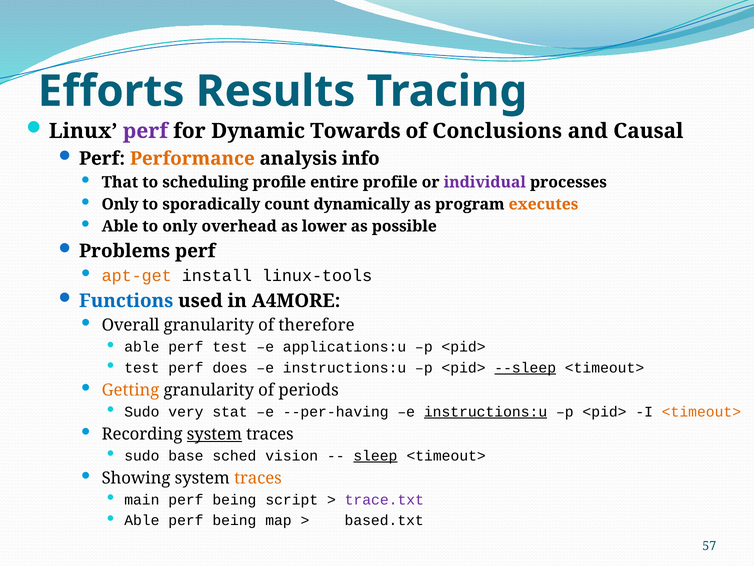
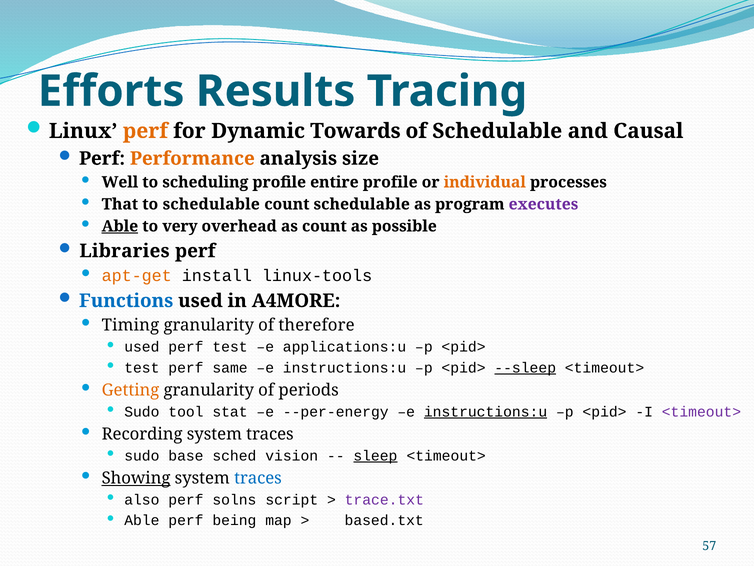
perf at (145, 131) colour: purple -> orange
of Conclusions: Conclusions -> Schedulable
info: info -> size
That: That -> Well
individual colour: purple -> orange
Only at (120, 204): Only -> That
to sporadically: sporadically -> schedulable
count dynamically: dynamically -> schedulable
executes colour: orange -> purple
Able at (120, 226) underline: none -> present
to only: only -> very
as lower: lower -> count
Problems: Problems -> Libraries
Overall: Overall -> Timing
able at (142, 347): able -> used
does: does -> same
very: very -> tool
--per-having: --per-having -> --per-energy
<timeout> at (701, 411) colour: orange -> purple
system at (214, 434) underline: present -> none
Showing underline: none -> present
traces at (258, 478) colour: orange -> blue
main: main -> also
being at (234, 499): being -> solns
